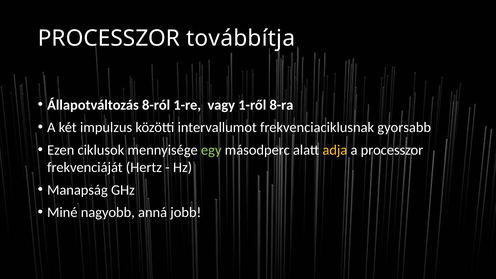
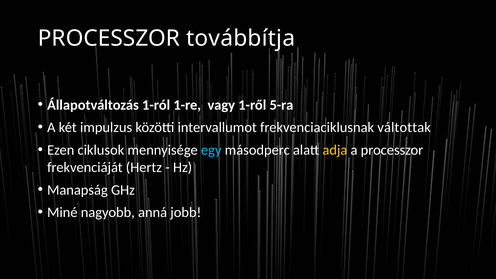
8-ról: 8-ról -> 1-ról
8-ra: 8-ra -> 5-ra
gyorsabb: gyorsabb -> váltottak
egy colour: light green -> light blue
